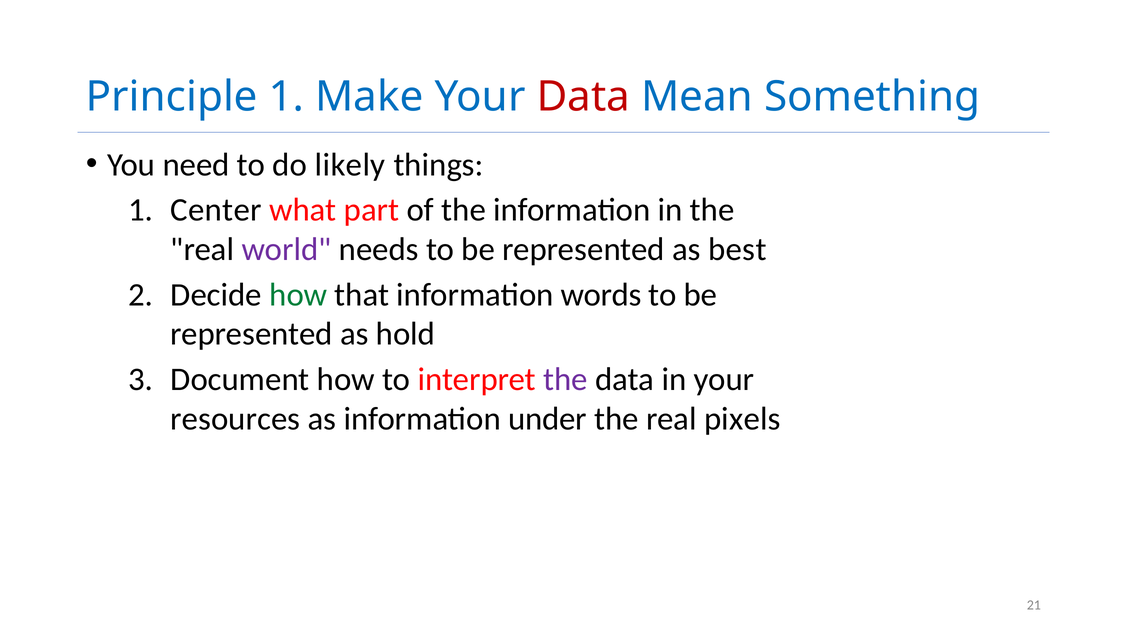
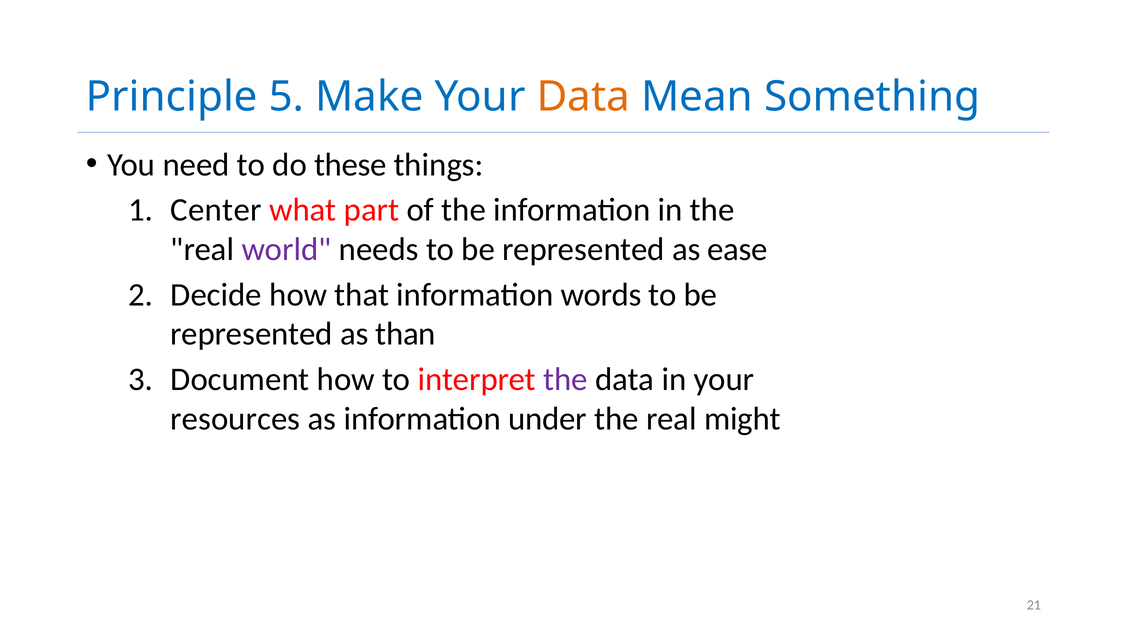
Principle 1: 1 -> 5
Data at (583, 97) colour: red -> orange
likely: likely -> these
best: best -> ease
how at (298, 295) colour: green -> black
hold: hold -> than
pixels: pixels -> might
